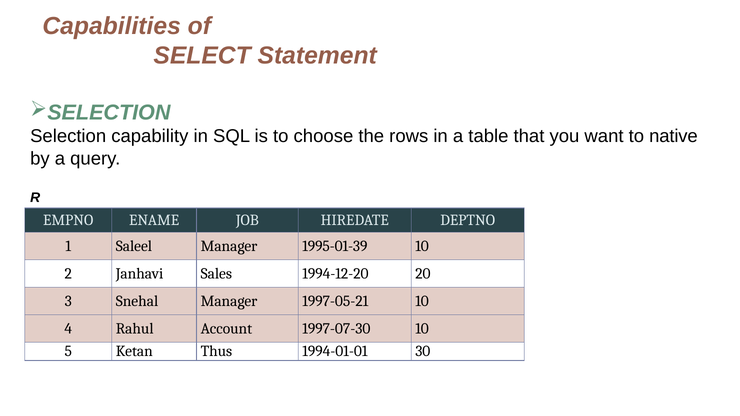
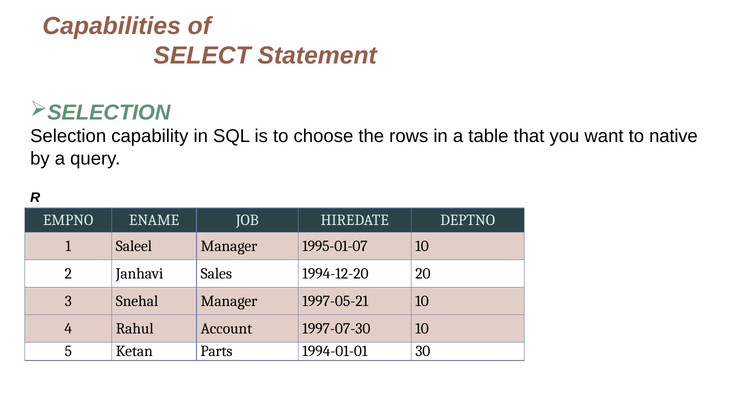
1995-01-39: 1995-01-39 -> 1995-01-07
Thus: Thus -> Parts
